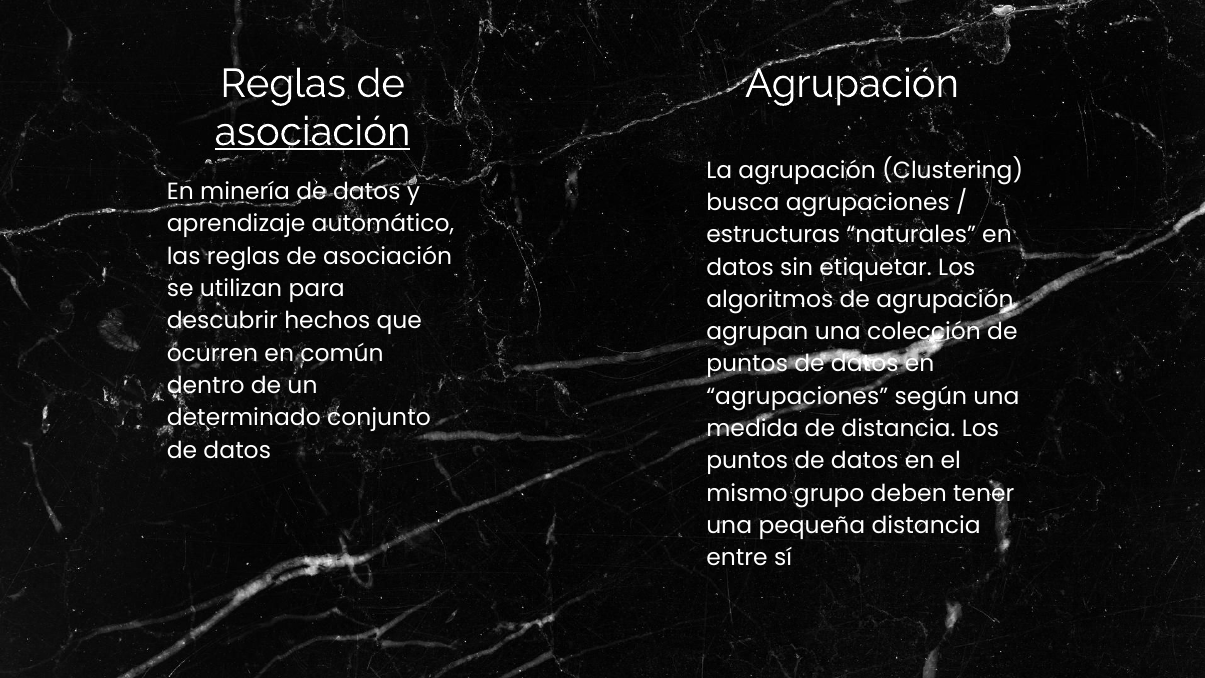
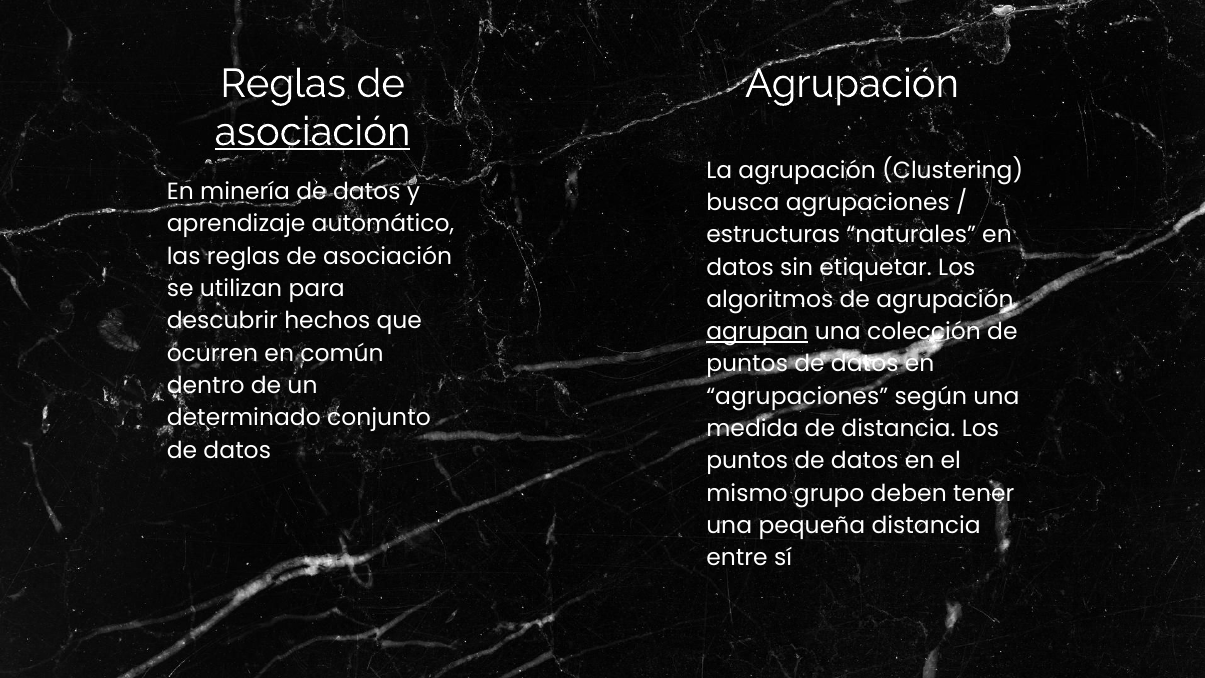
agrupan underline: none -> present
